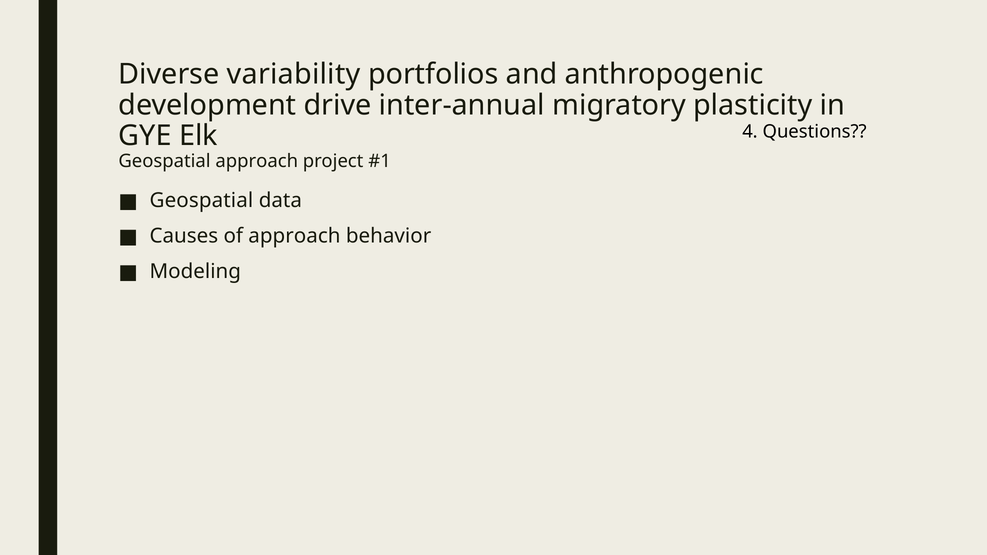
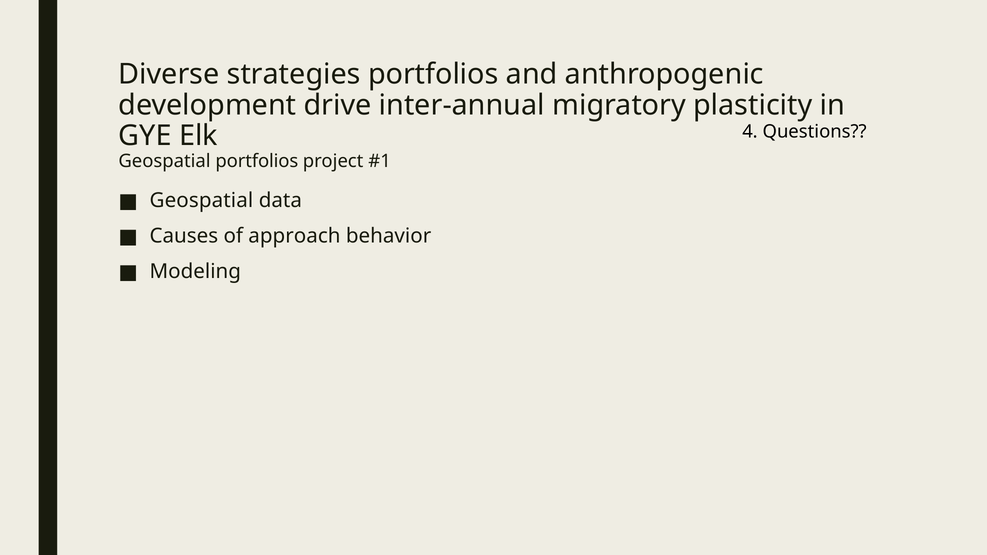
variability: variability -> strategies
Geospatial approach: approach -> portfolios
